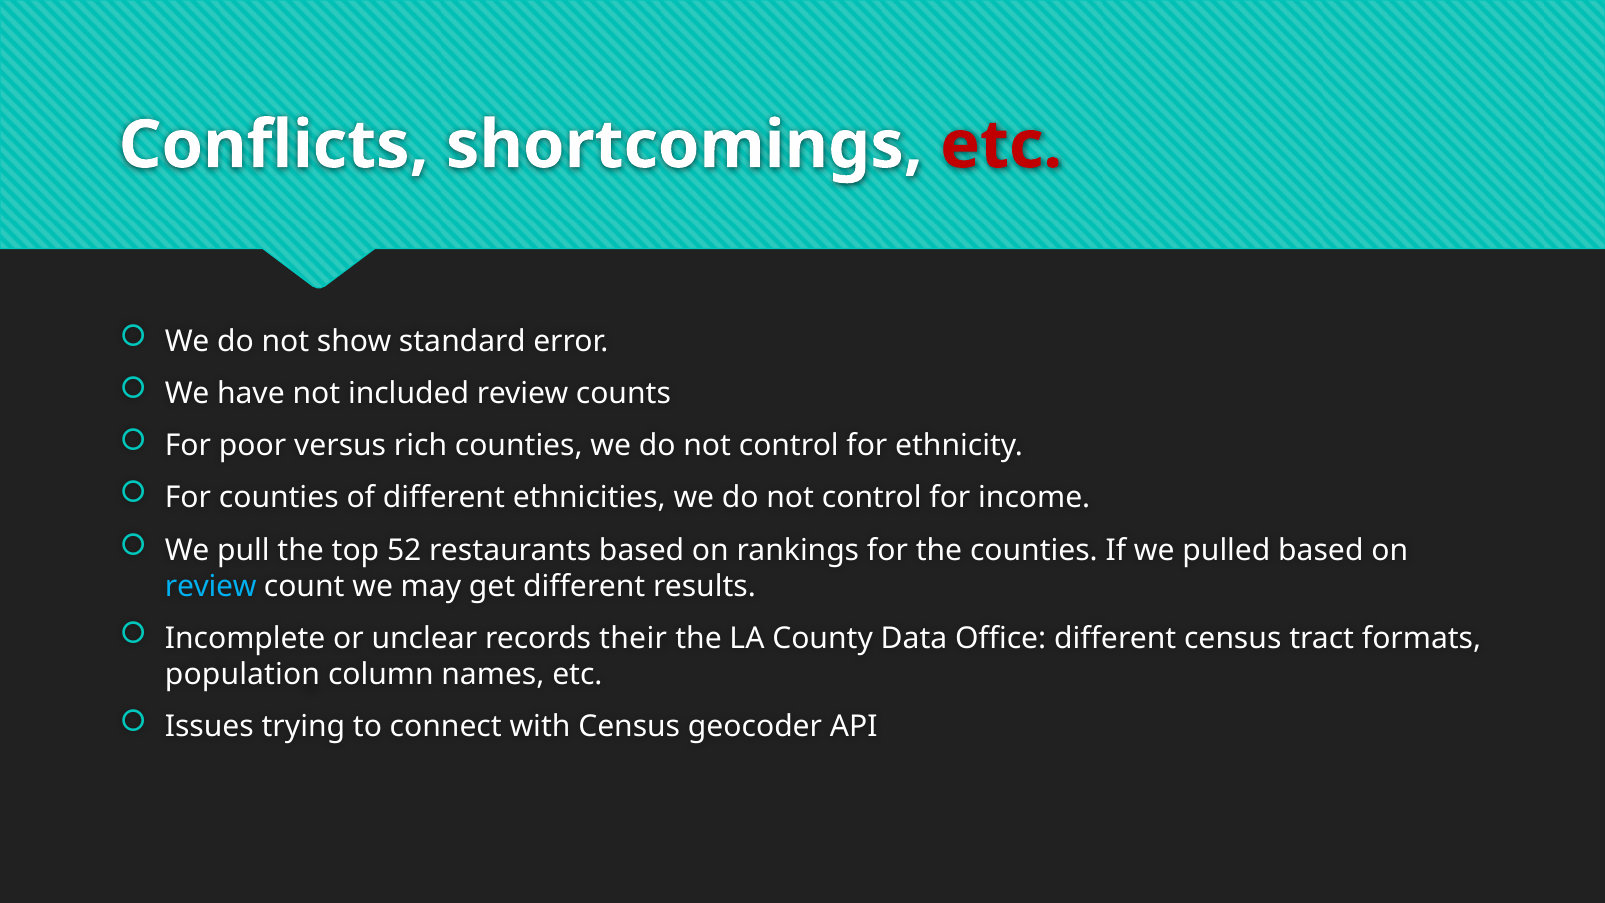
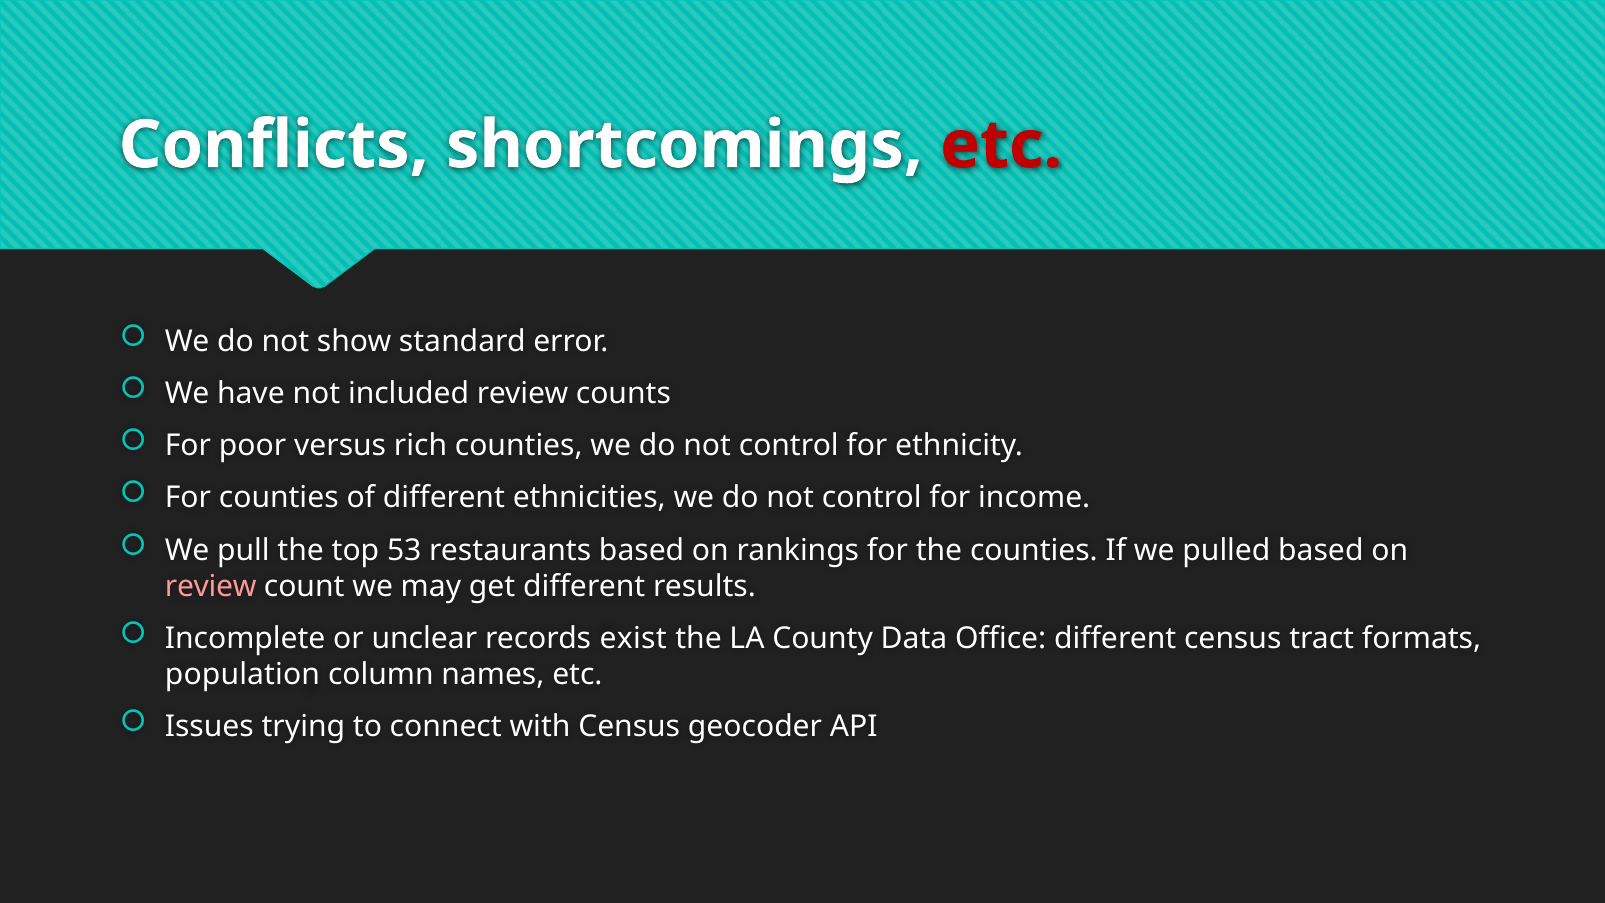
52: 52 -> 53
review at (211, 586) colour: light blue -> pink
their: their -> exist
